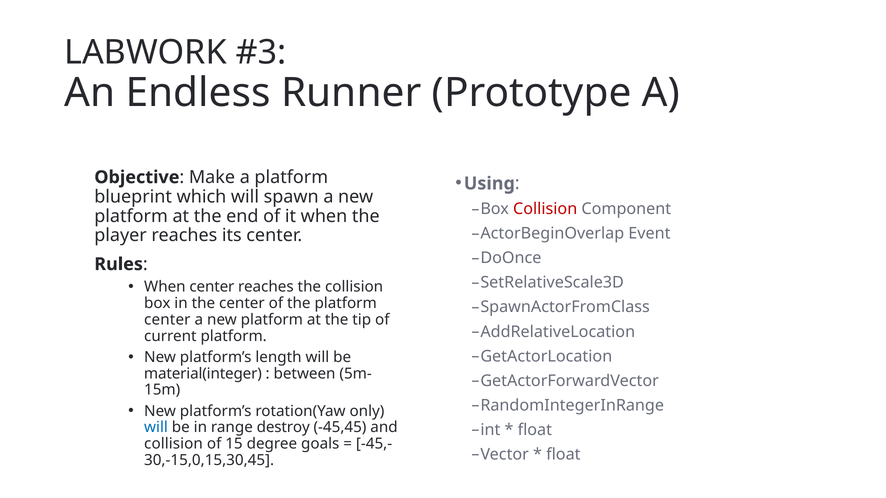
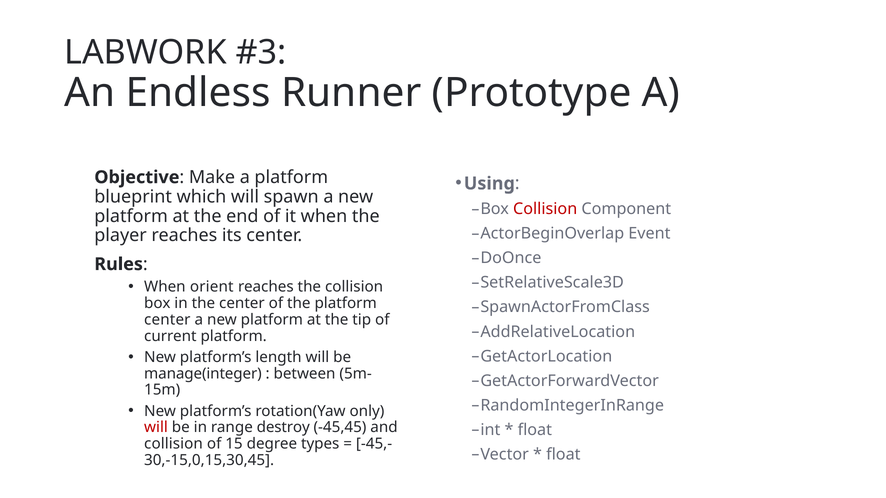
When center: center -> orient
material(integer: material(integer -> manage(integer
will at (156, 428) colour: blue -> red
goals: goals -> types
